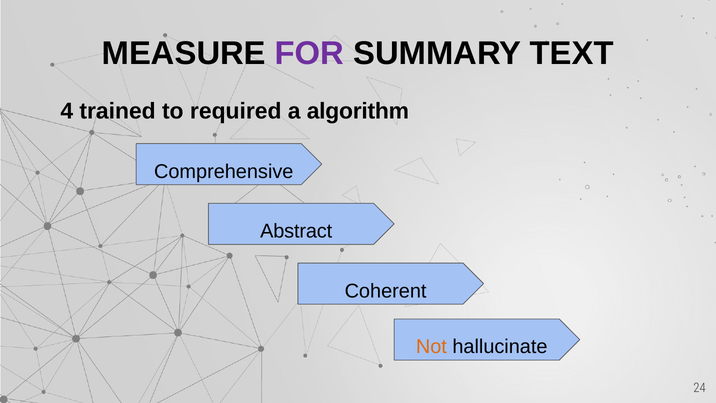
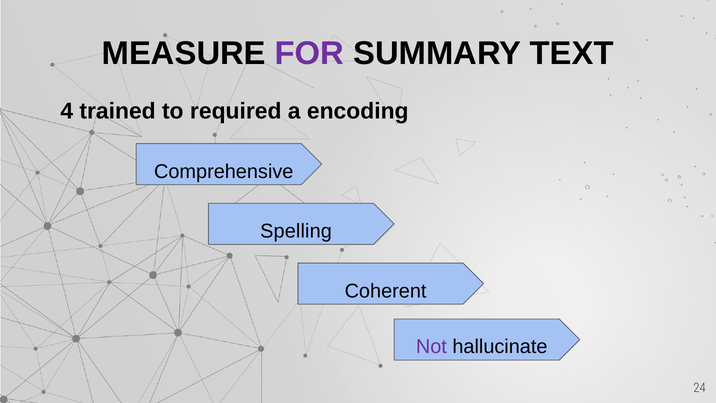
algorithm: algorithm -> encoding
Abstract: Abstract -> Spelling
Not colour: orange -> purple
